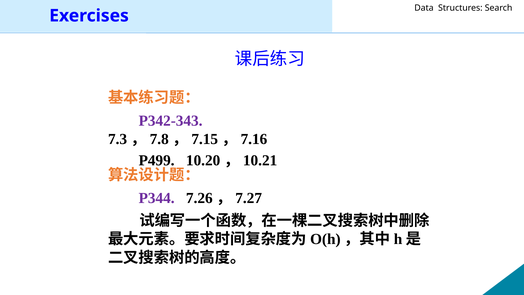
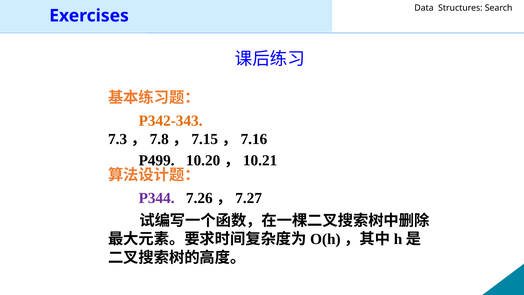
P342-343 colour: purple -> orange
